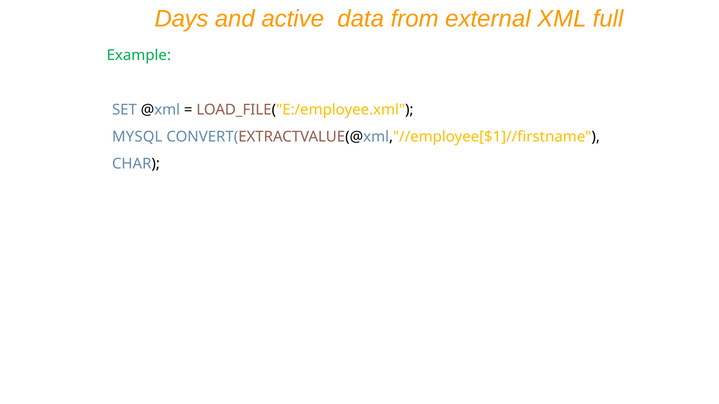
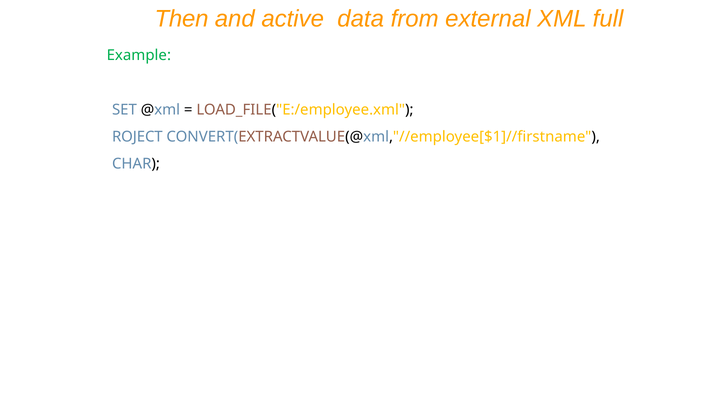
Days: Days -> Then
MYSQL: MYSQL -> ROJECT
